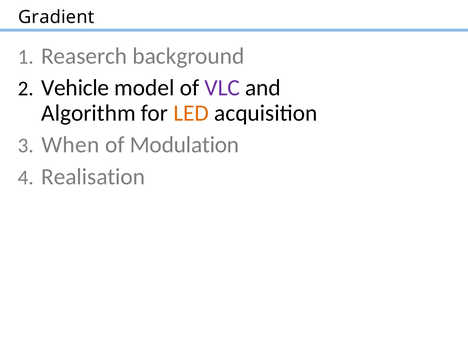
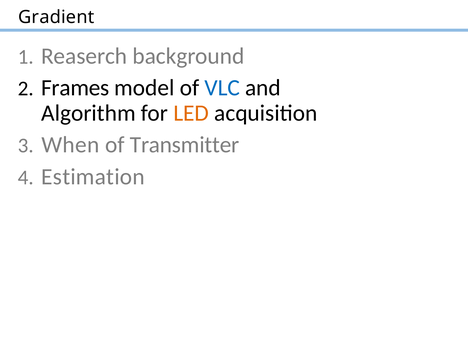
Vehicle: Vehicle -> Frames
VLC colour: purple -> blue
Modulation: Modulation -> Transmitter
Realisation: Realisation -> Estimation
